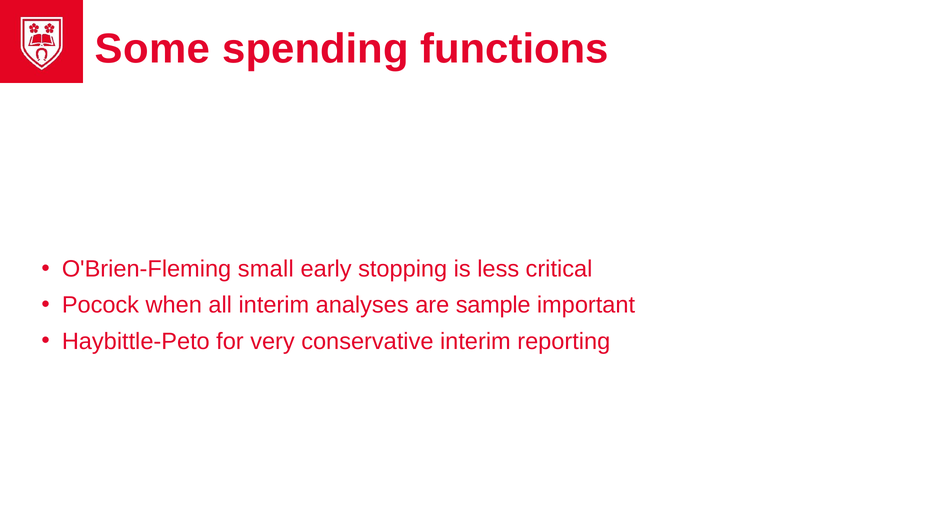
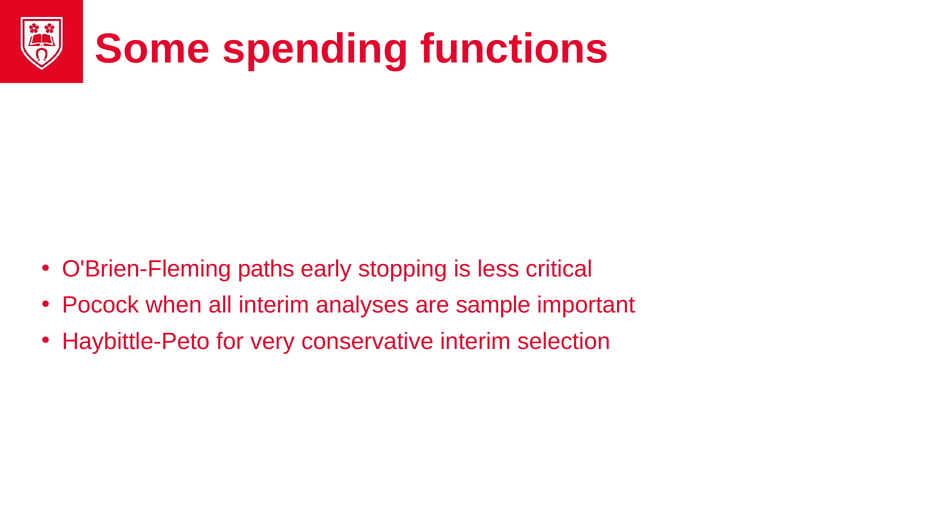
small: small -> paths
reporting: reporting -> selection
